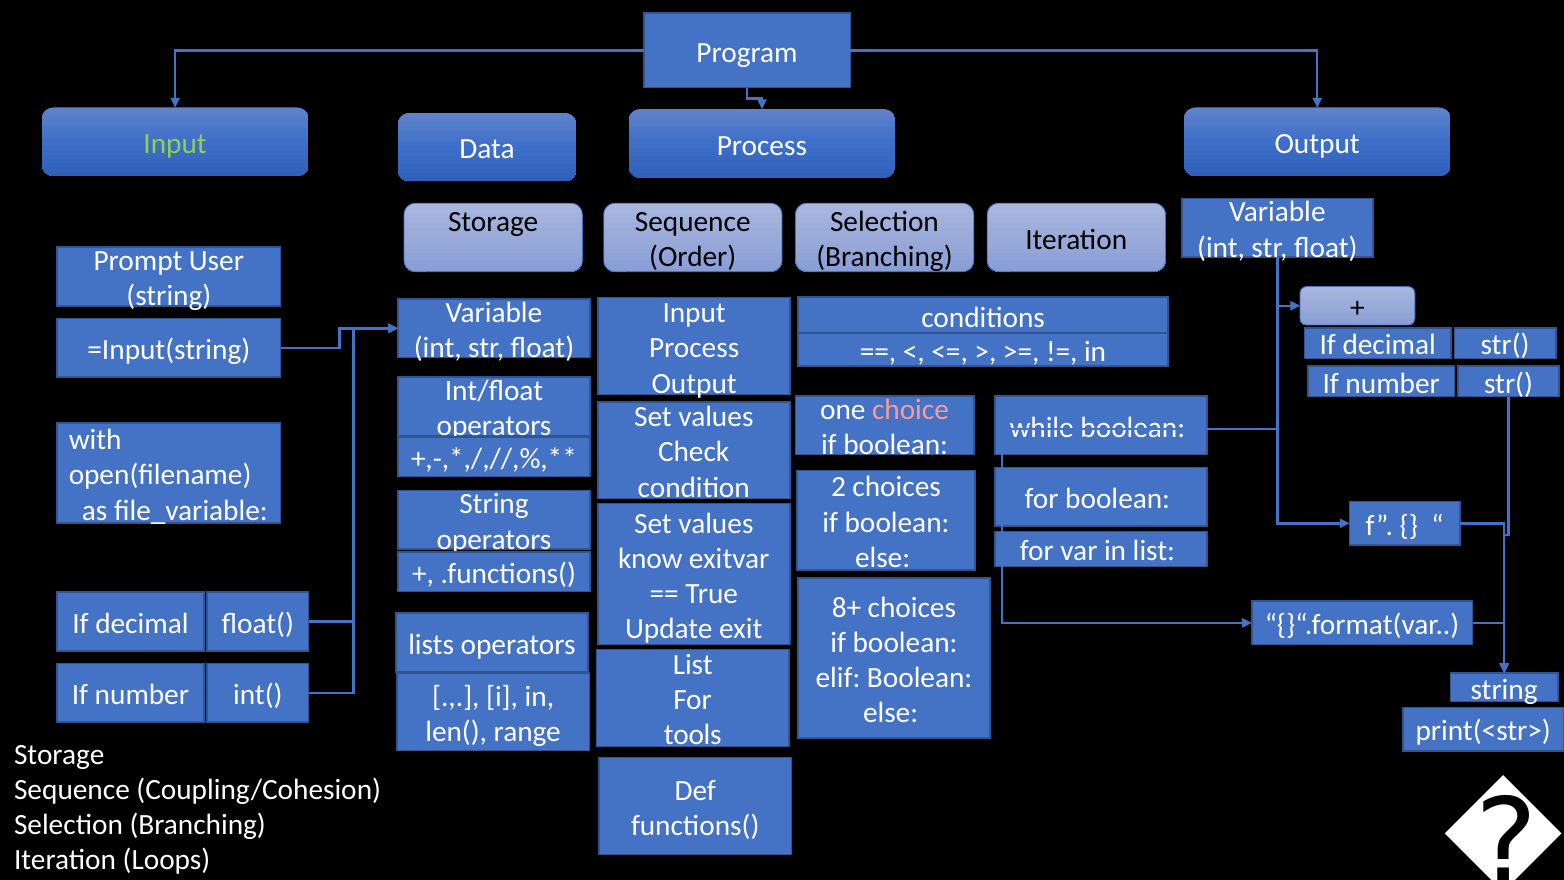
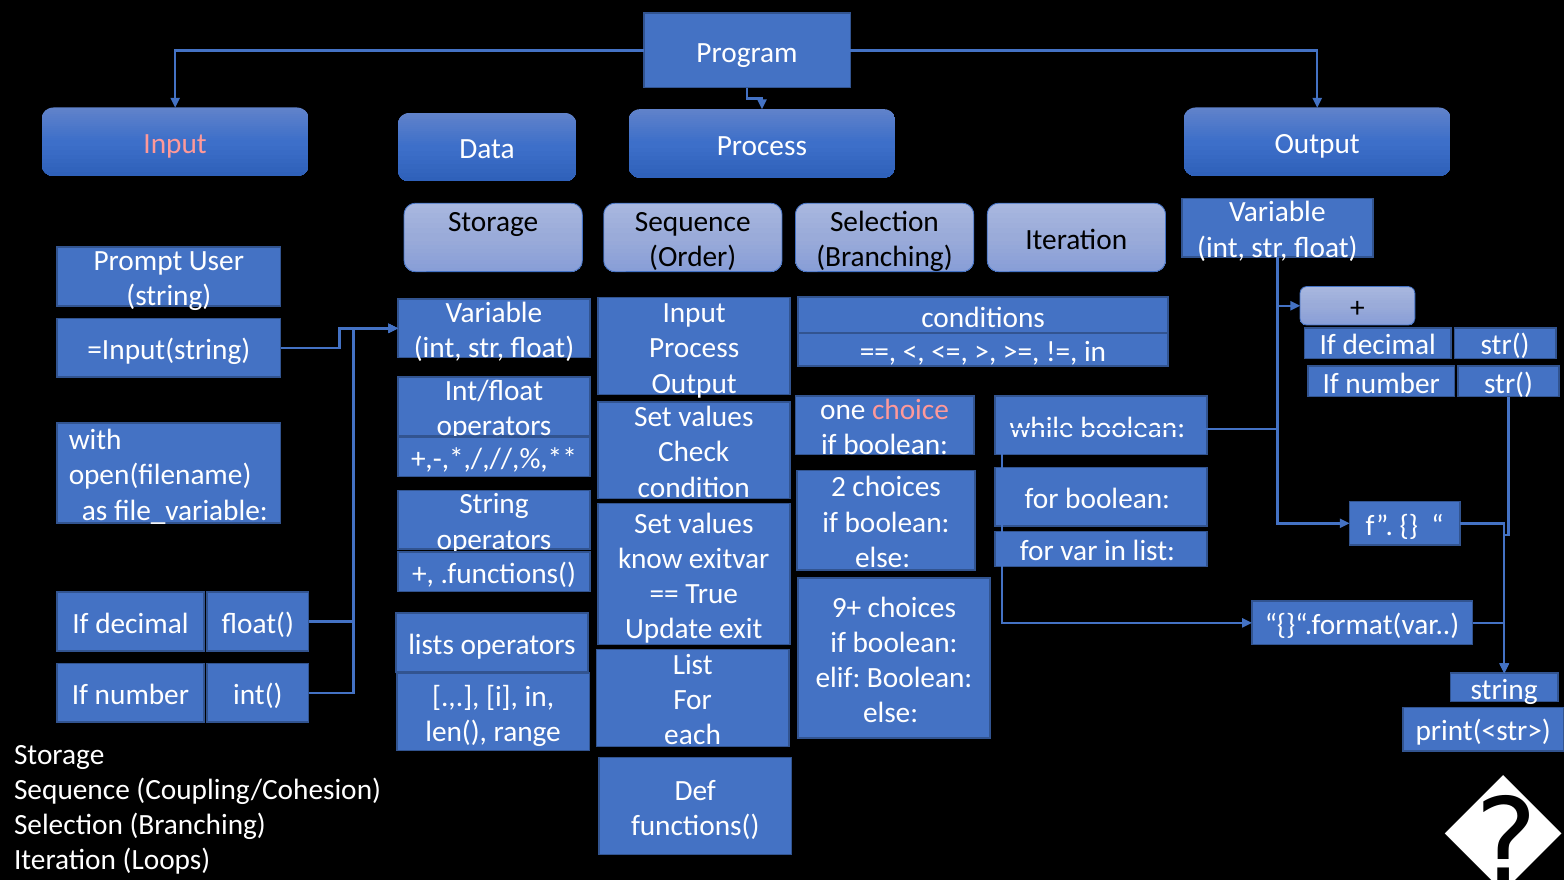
Input at (175, 144) colour: light green -> pink
8+: 8+ -> 9+
tools: tools -> each
